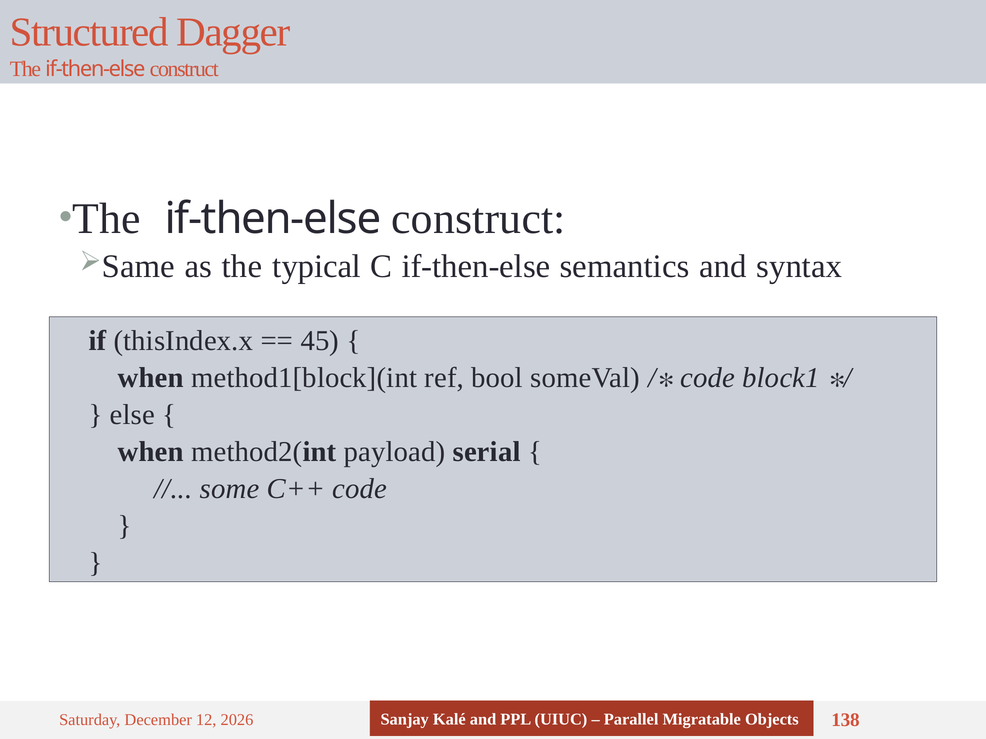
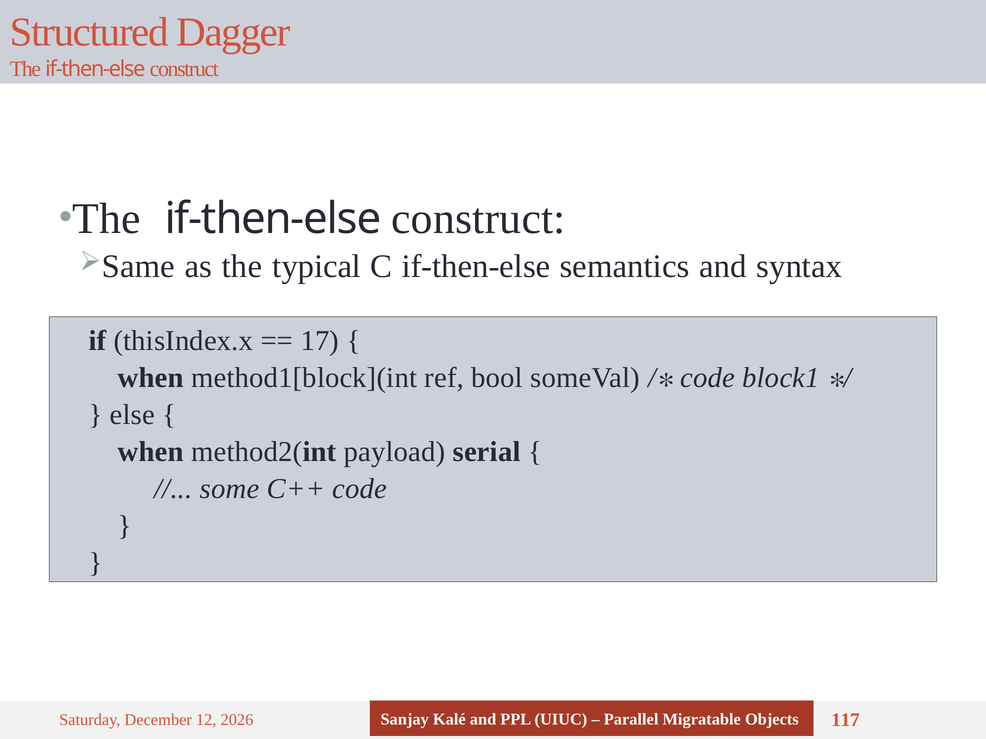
45: 45 -> 17
138: 138 -> 117
